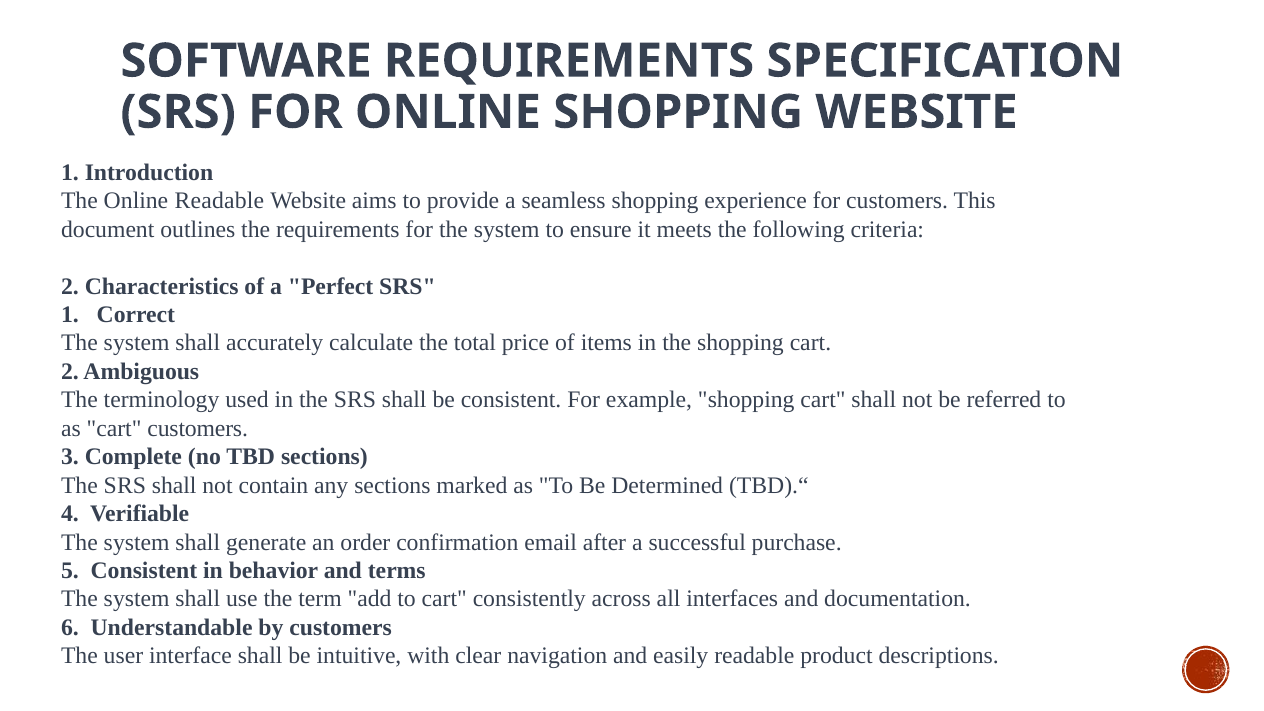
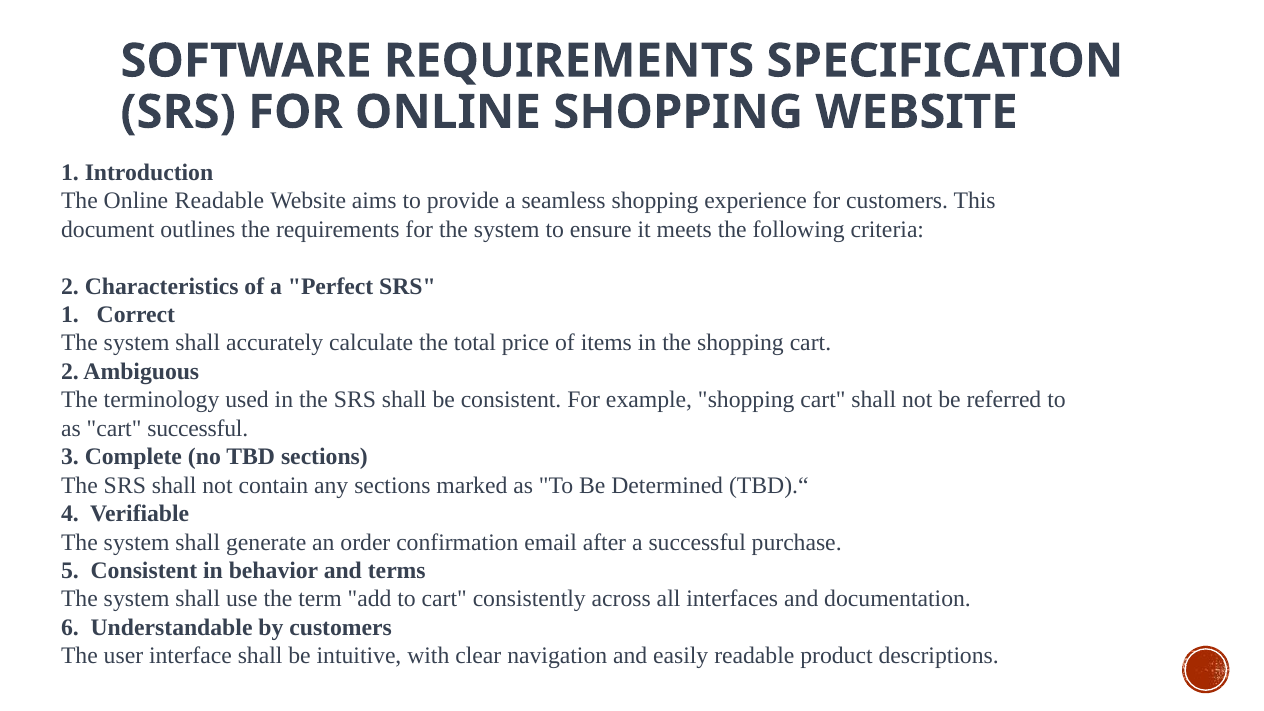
cart customers: customers -> successful
